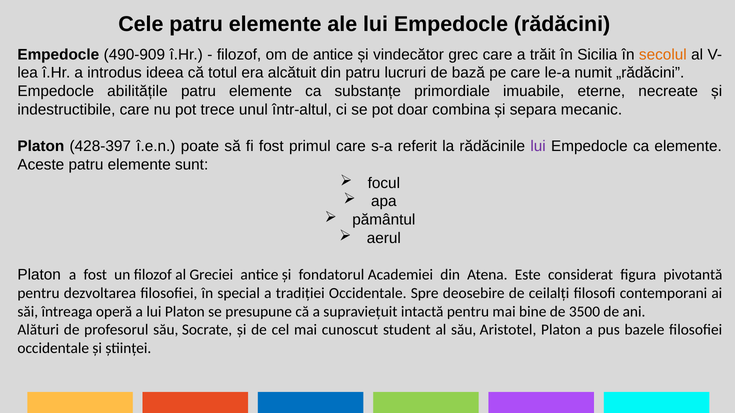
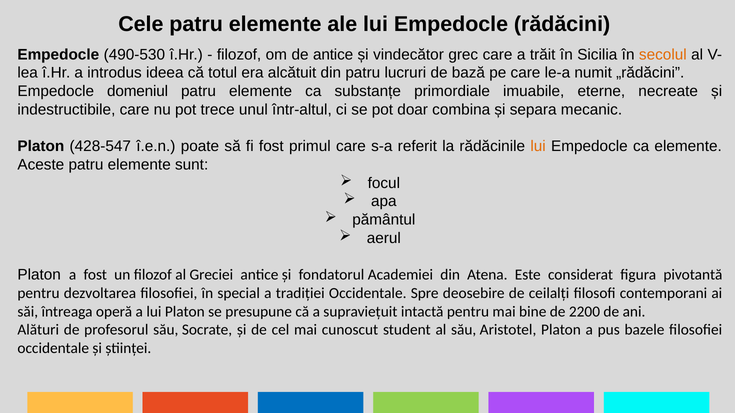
490-909: 490-909 -> 490-530
abilitățile: abilitățile -> domeniul
428-397: 428-397 -> 428-547
lui at (538, 146) colour: purple -> orange
3500: 3500 -> 2200
